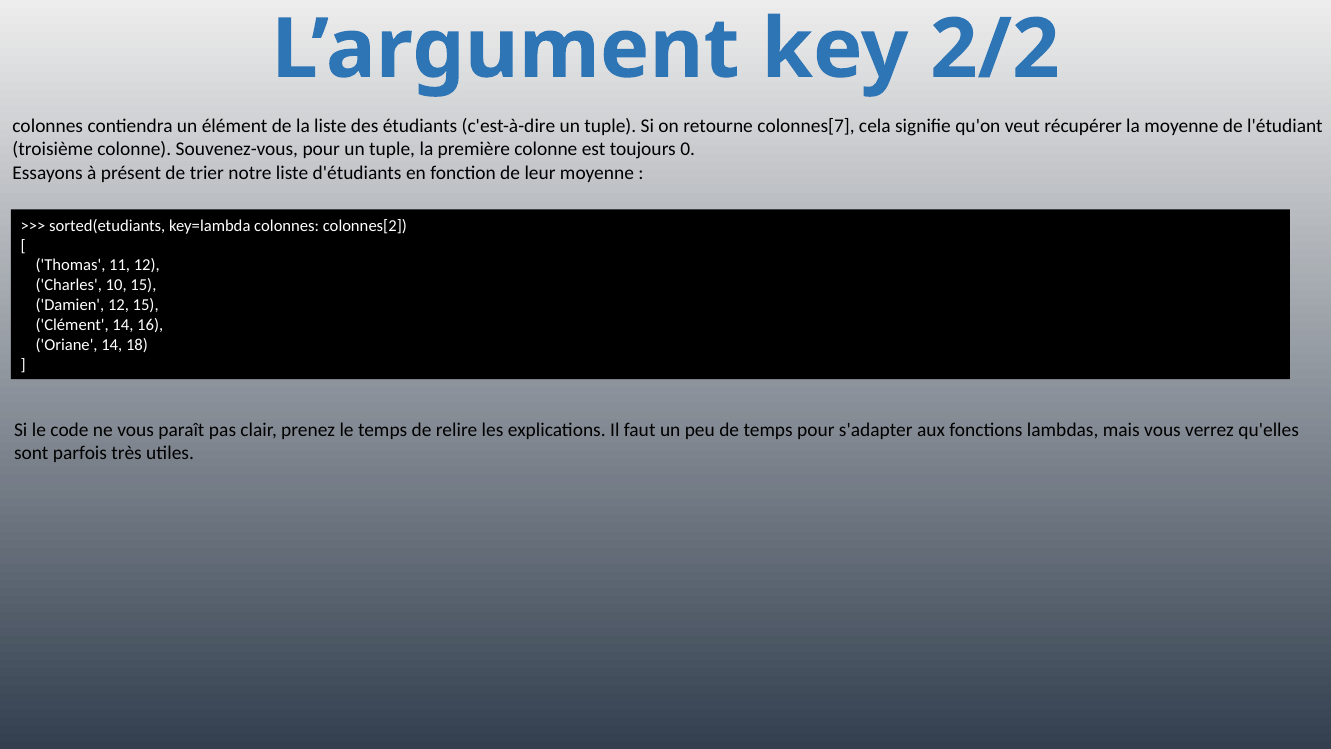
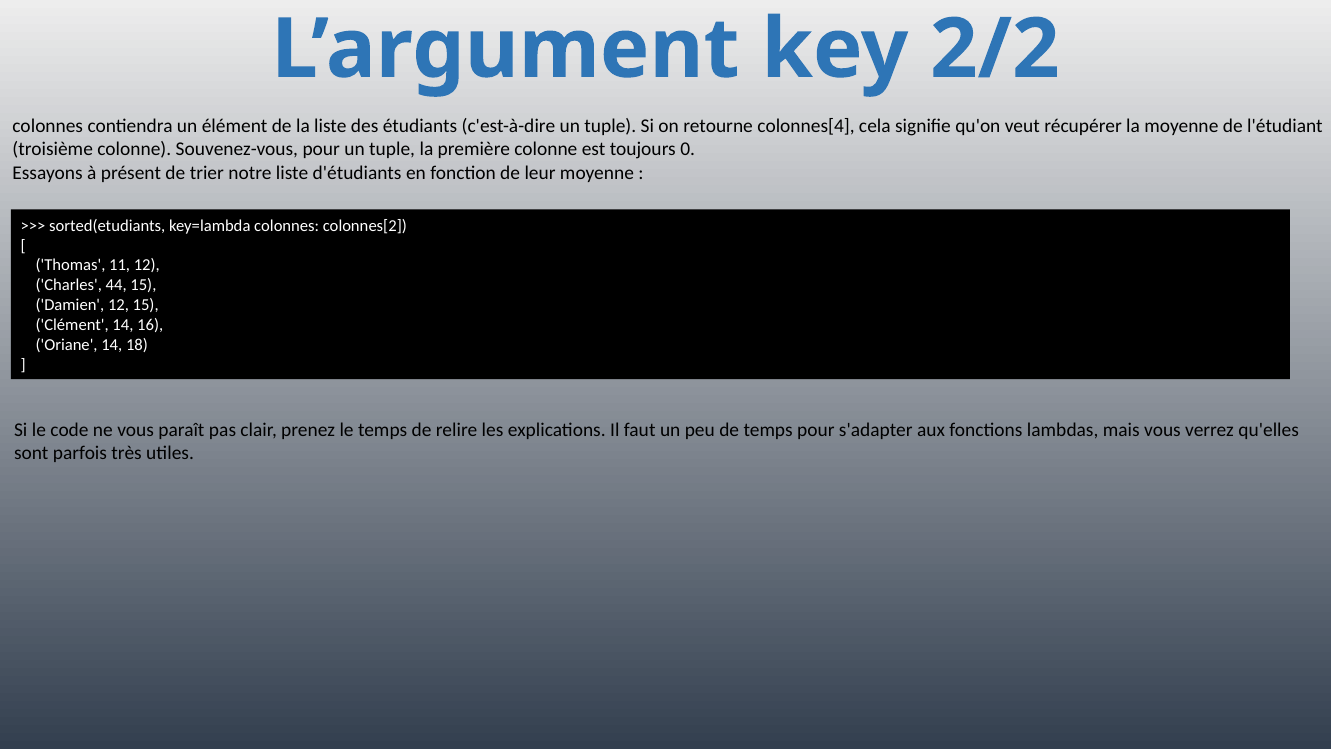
colonnes[7: colonnes[7 -> colonnes[4
10: 10 -> 44
